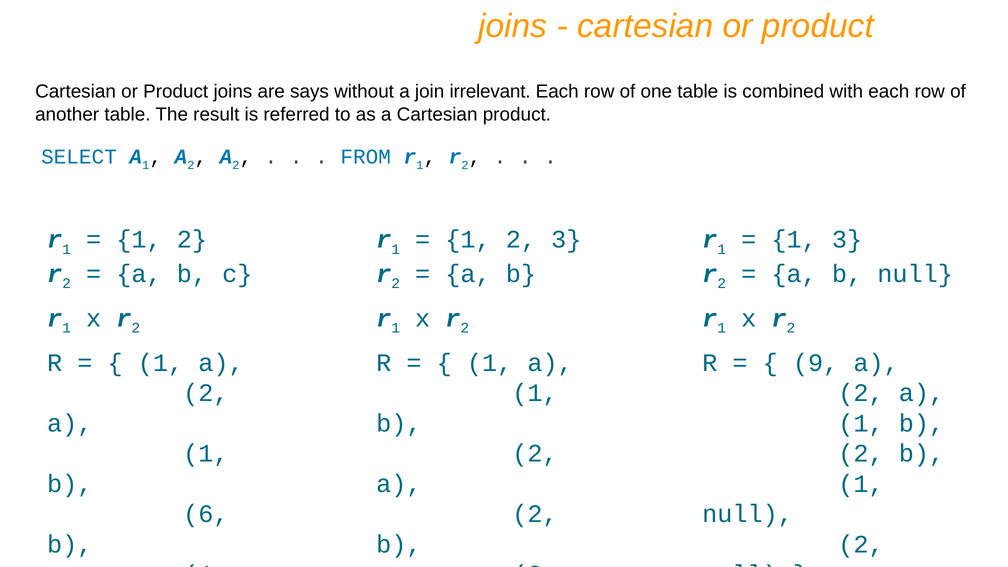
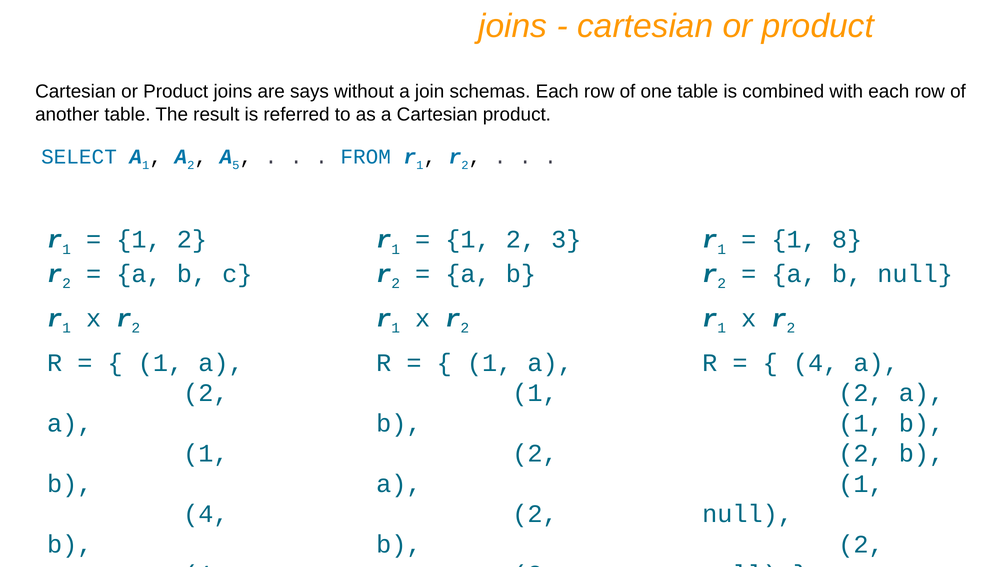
irrelevant: irrelevant -> schemas
2 at (236, 165): 2 -> 5
1 3: 3 -> 8
9 at (816, 363): 9 -> 4
6 at (206, 514): 6 -> 4
